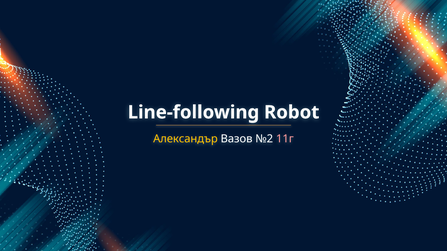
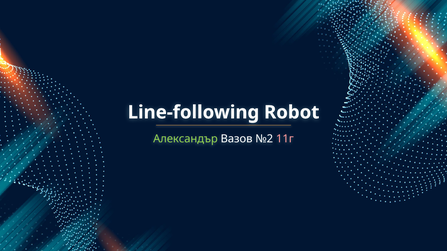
Александър colour: yellow -> light green
